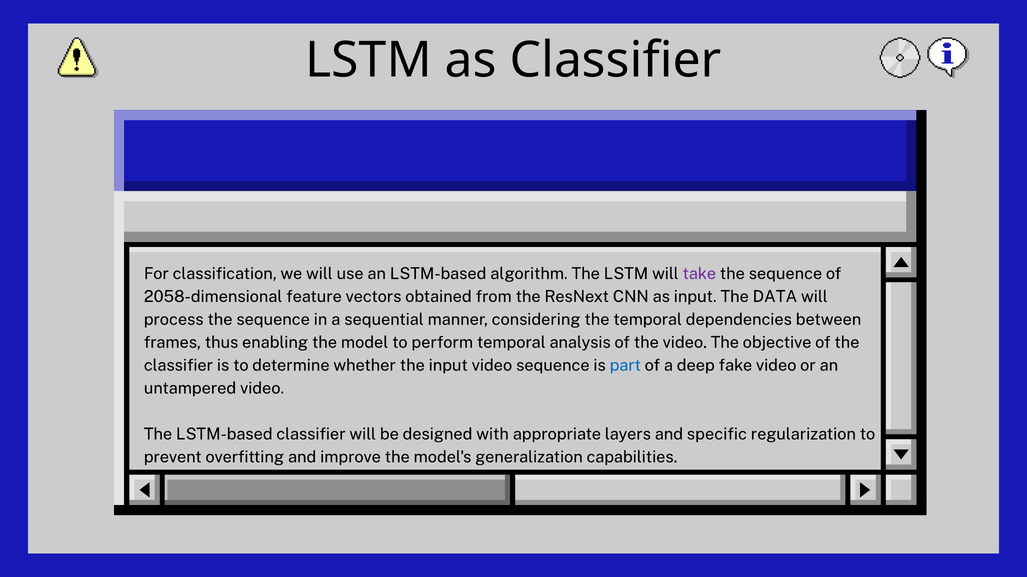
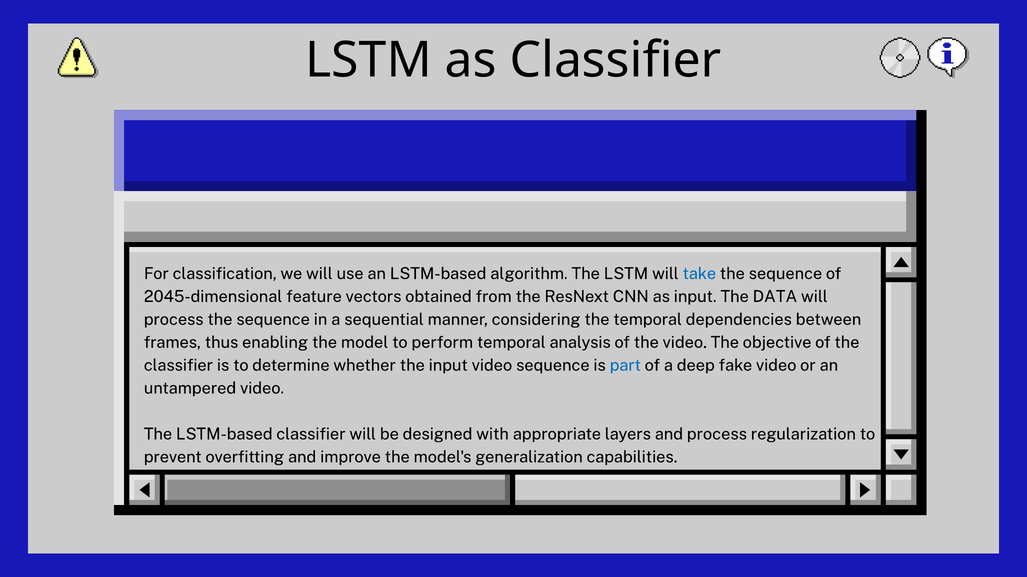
take colour: purple -> blue
2058-dimensional: 2058-dimensional -> 2045-dimensional
and specific: specific -> process
